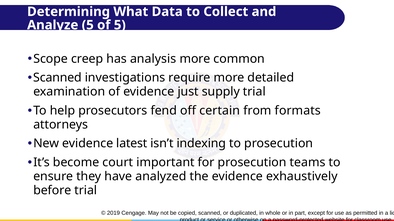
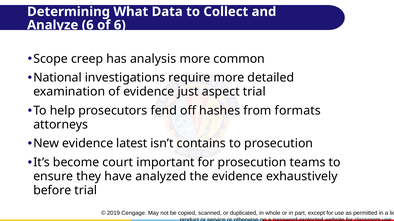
Analyze 5: 5 -> 6
of 5: 5 -> 6
Scanned at (57, 78): Scanned -> National
supply: supply -> aspect
off certain: certain -> hashes
indexing: indexing -> contains
